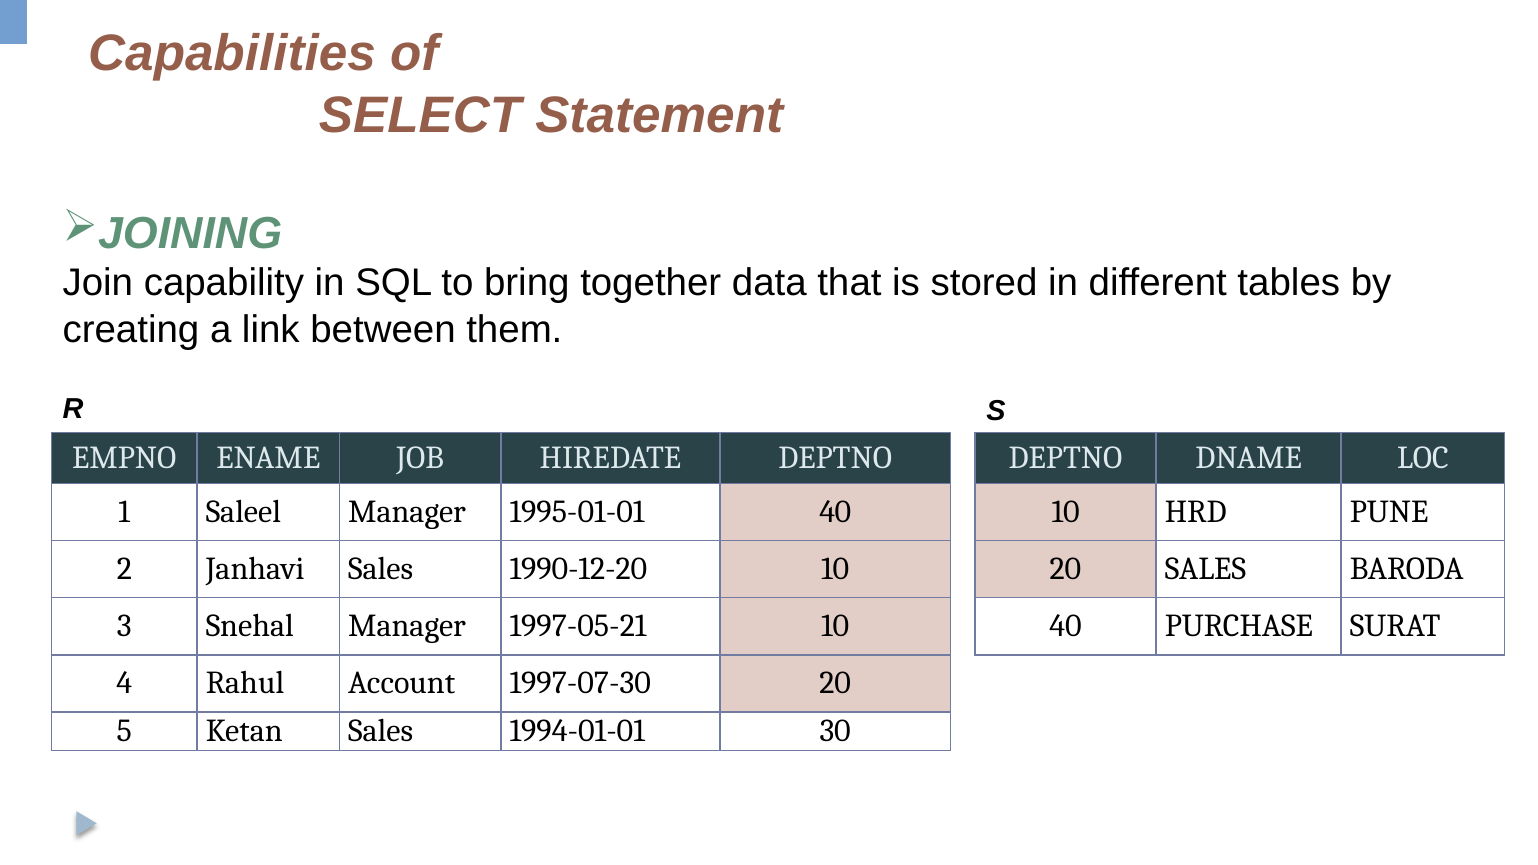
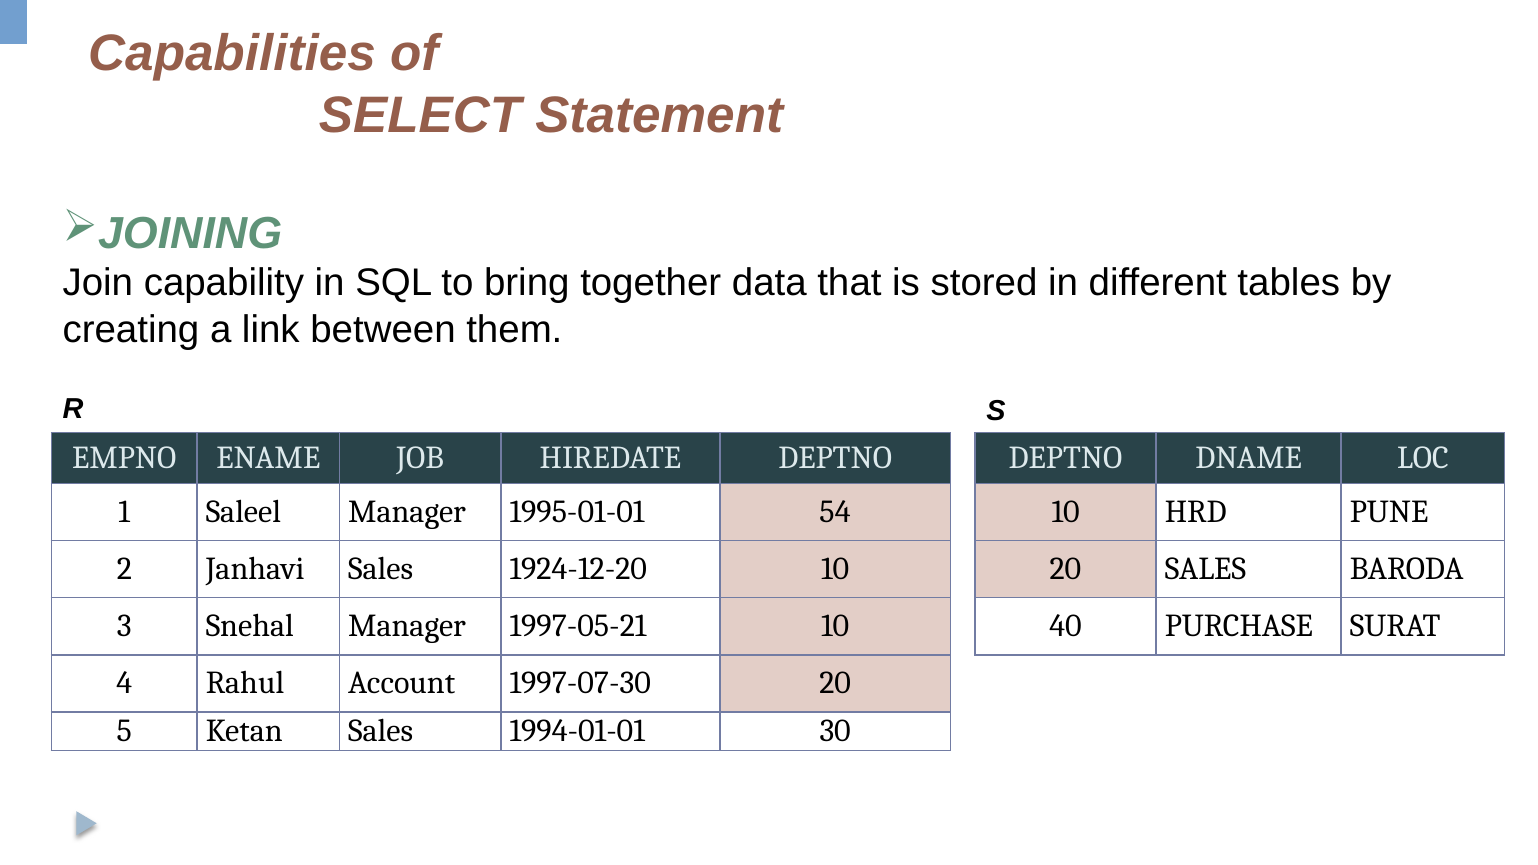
1995-01-01 40: 40 -> 54
1990-12-20: 1990-12-20 -> 1924-12-20
